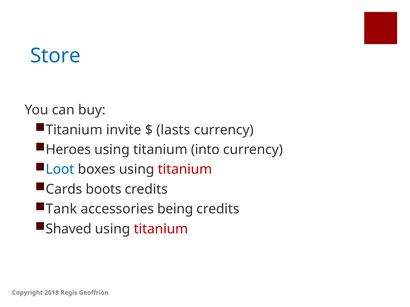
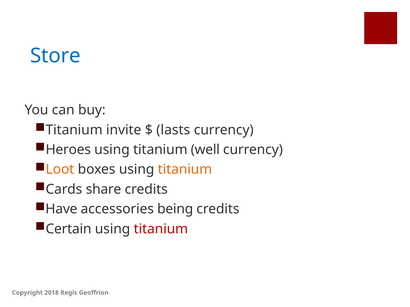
into: into -> well
Loot colour: blue -> orange
titanium at (185, 170) colour: red -> orange
boots: boots -> share
Tank: Tank -> Have
Shaved: Shaved -> Certain
